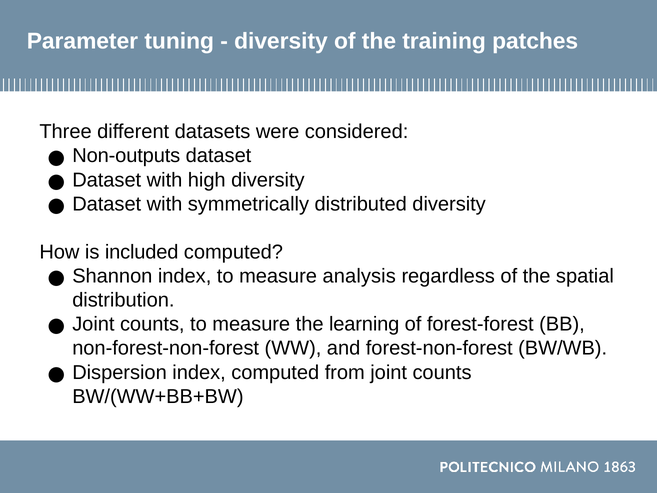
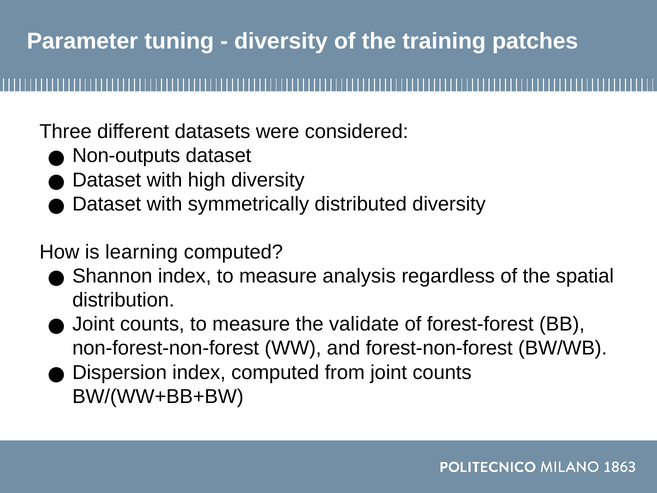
included: included -> learning
learning: learning -> validate
